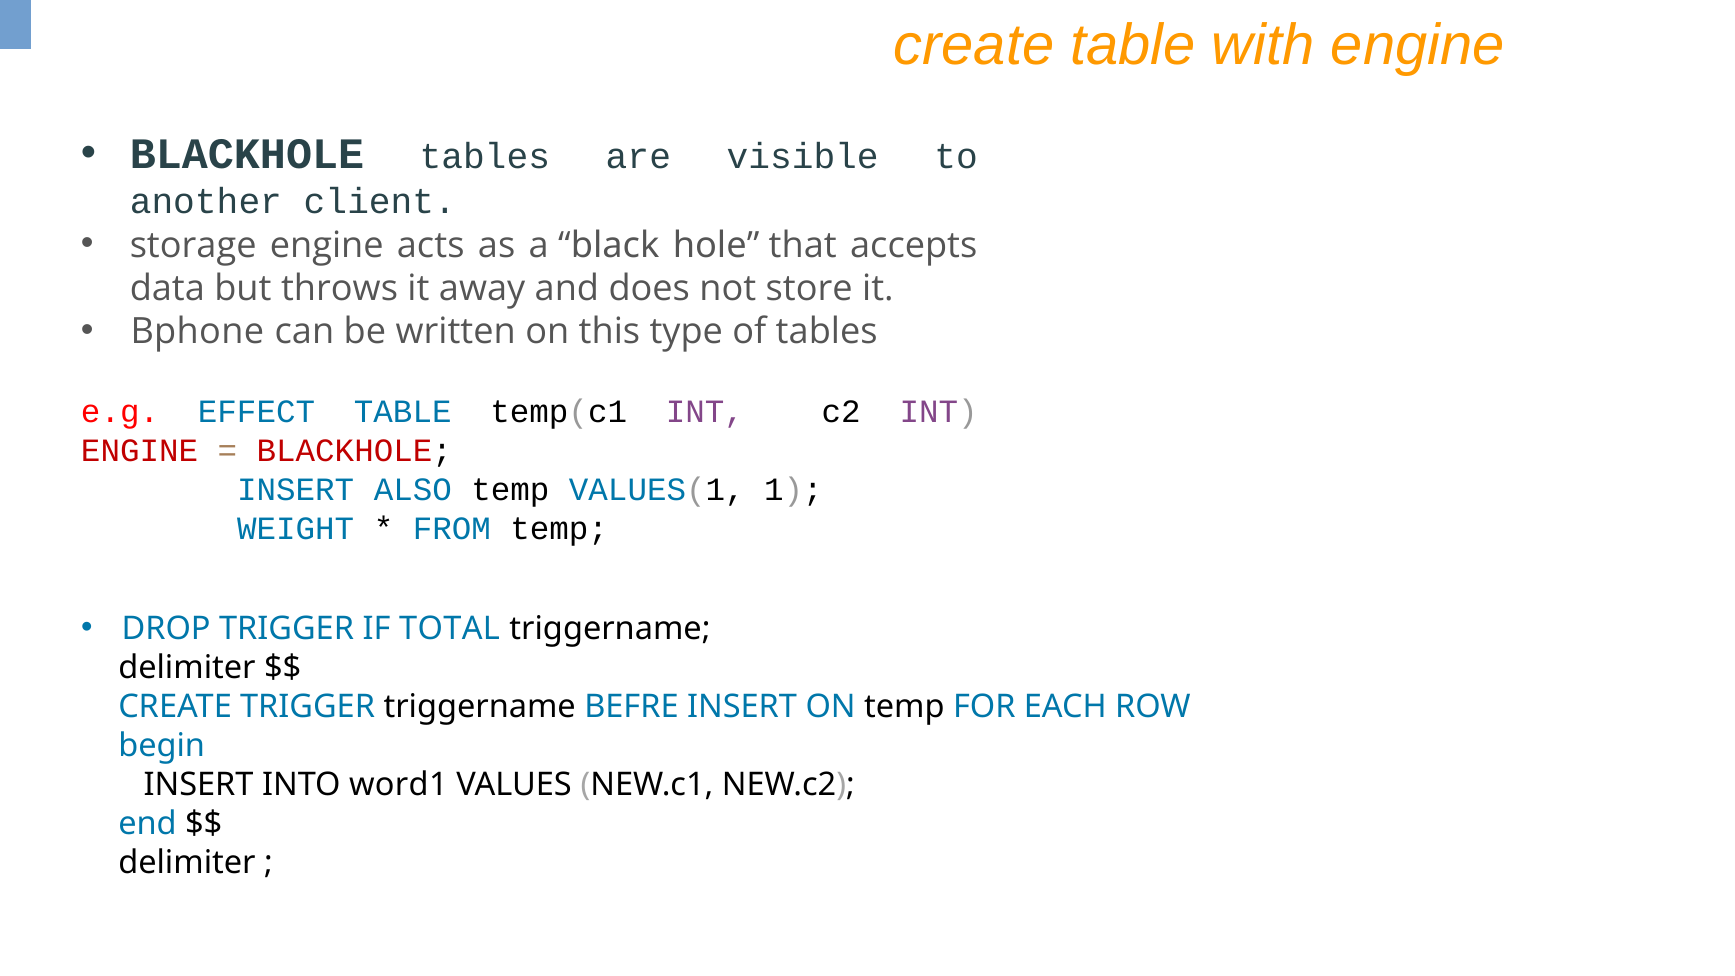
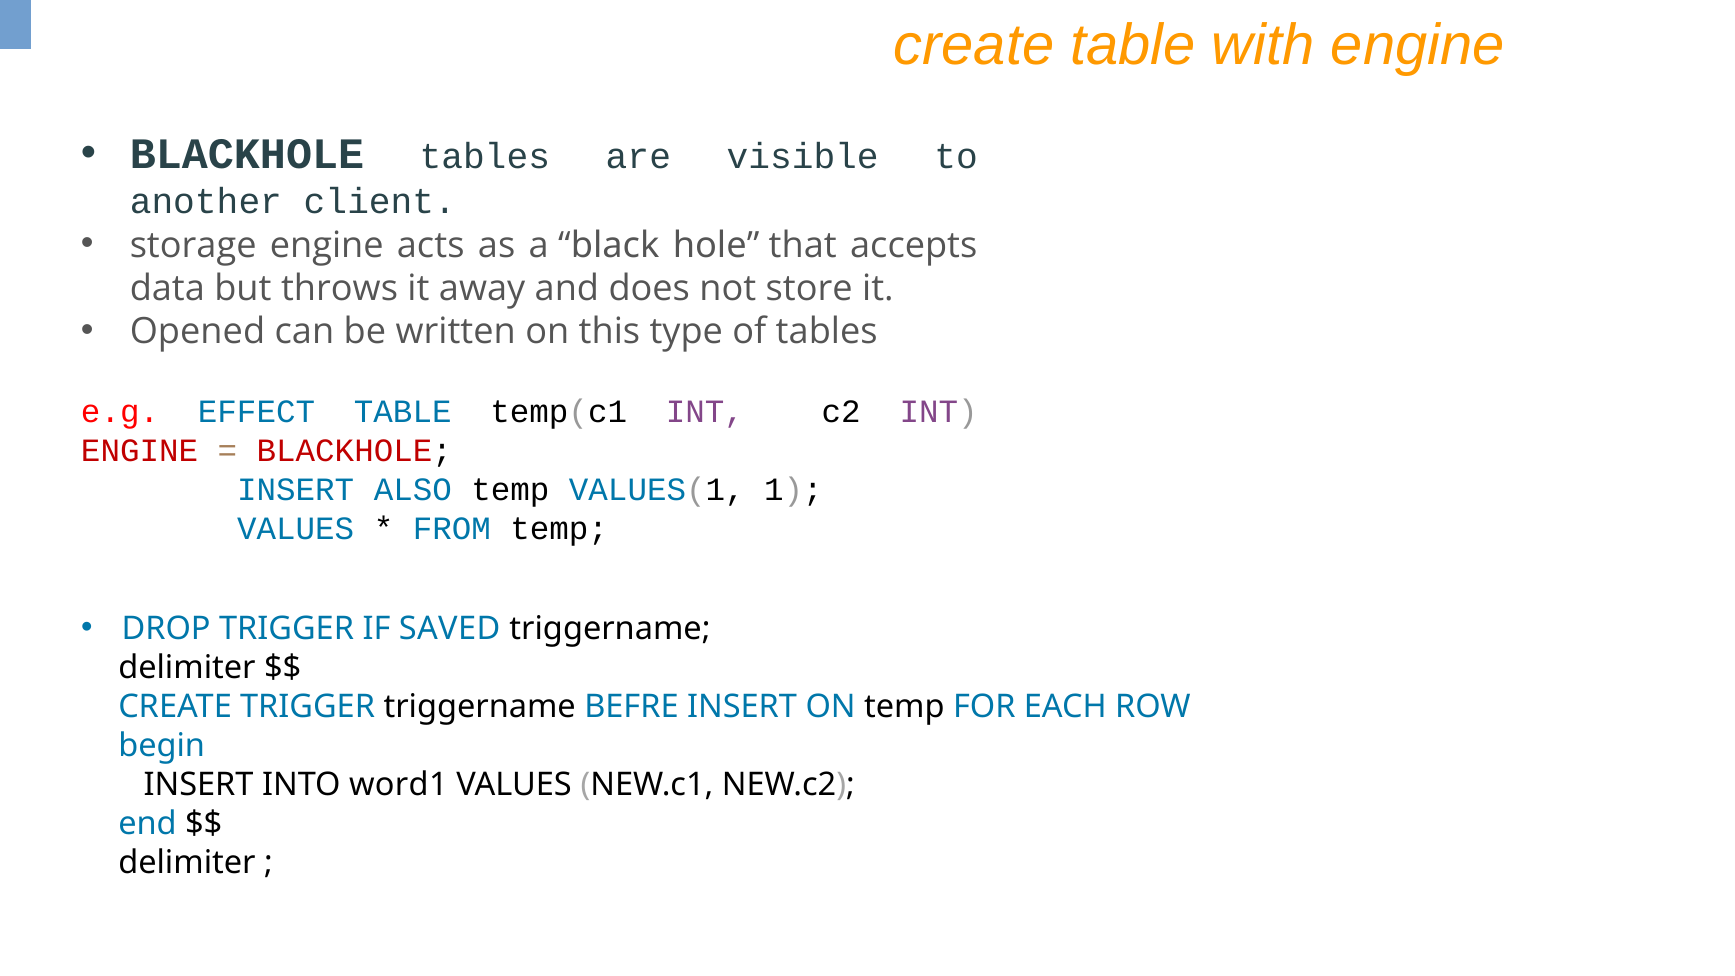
Bphone: Bphone -> Opened
WEIGHT at (296, 529): WEIGHT -> VALUES
TOTAL: TOTAL -> SAVED
